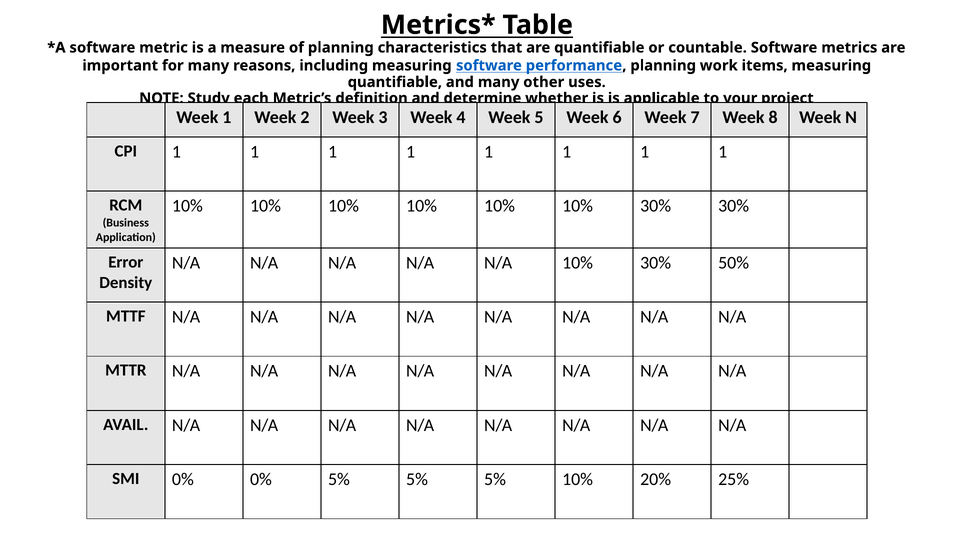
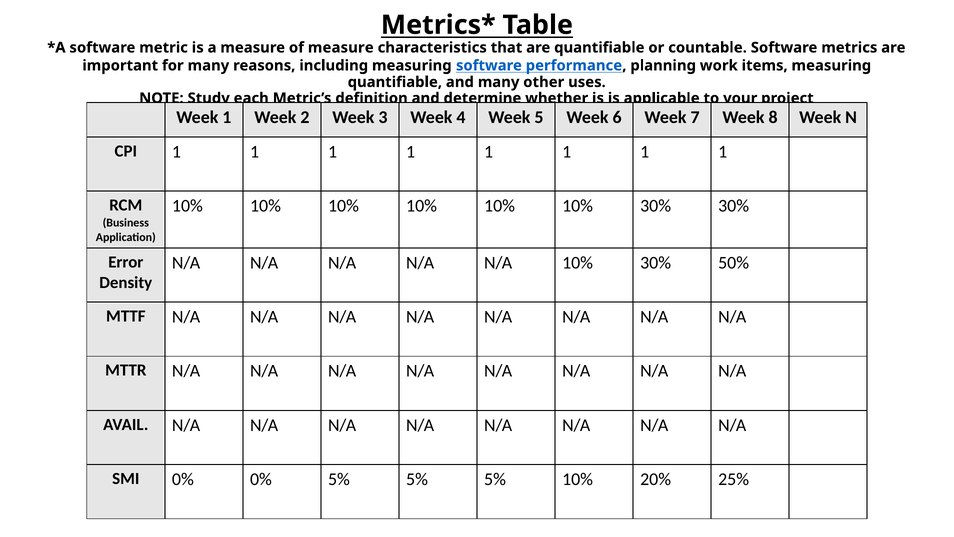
of planning: planning -> measure
